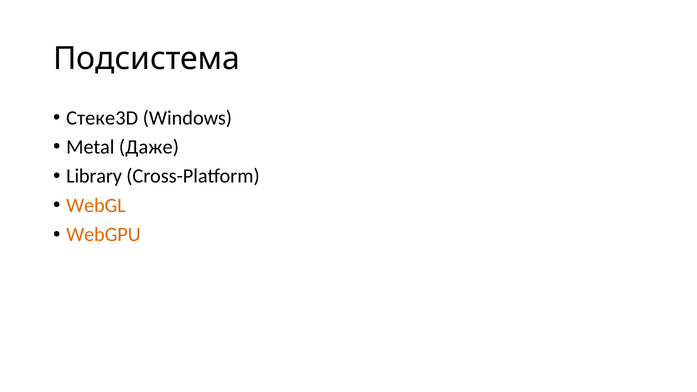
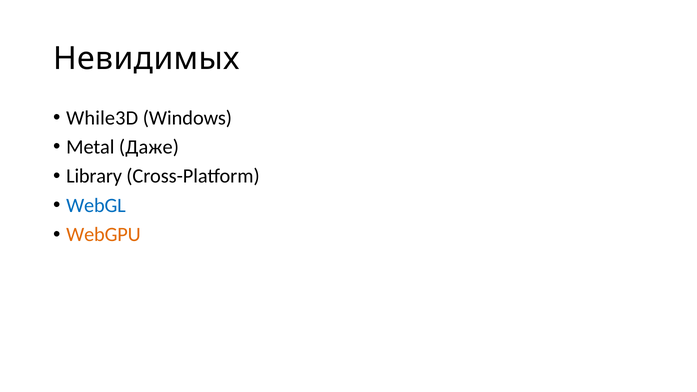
Подсистема: Подсистема -> Невидимых
Стеке3D: Стеке3D -> While3D
WebGL colour: orange -> blue
